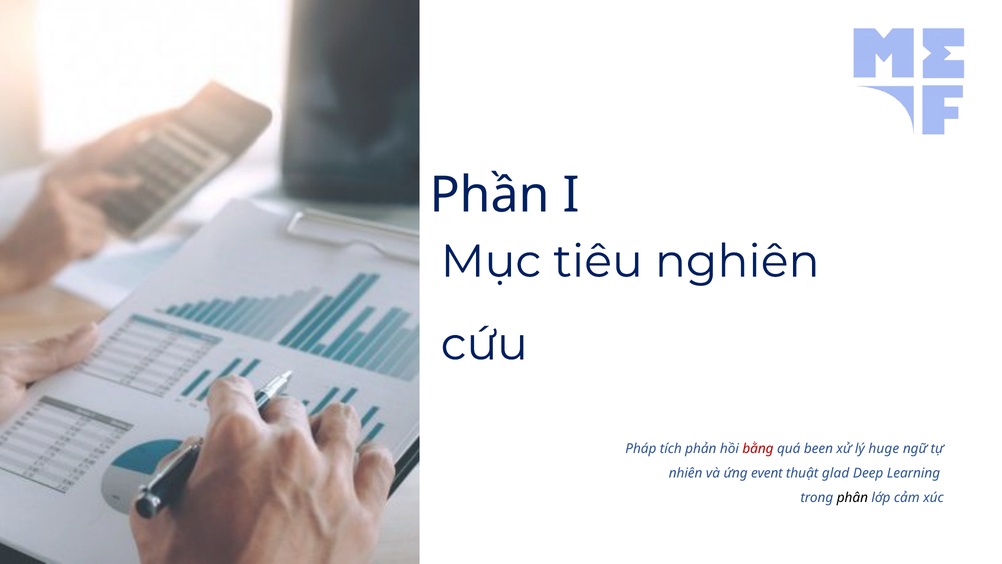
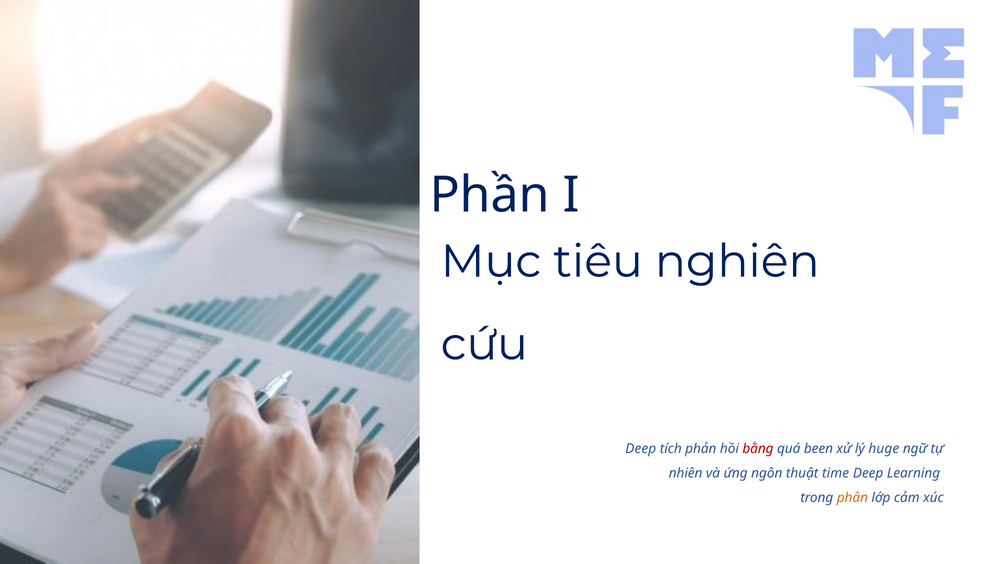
Pháp at (641, 449): Pháp -> Deep
event: event -> ngôn
glad: glad -> time
phân colour: black -> orange
